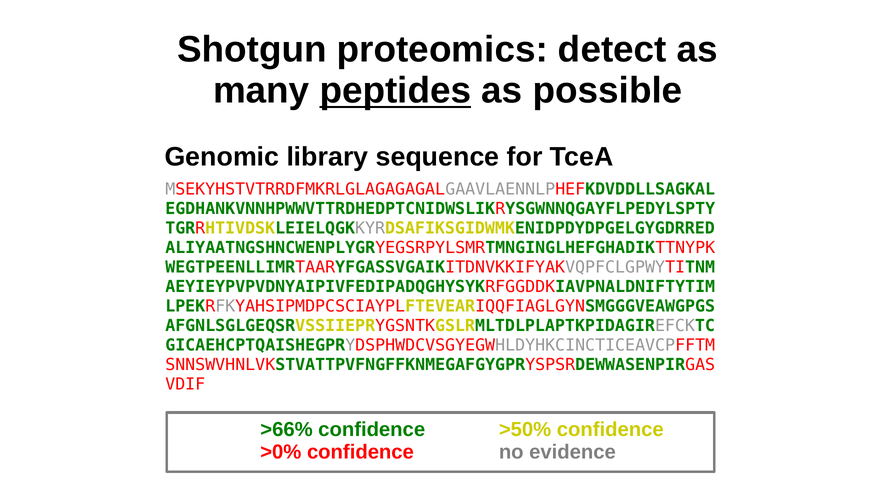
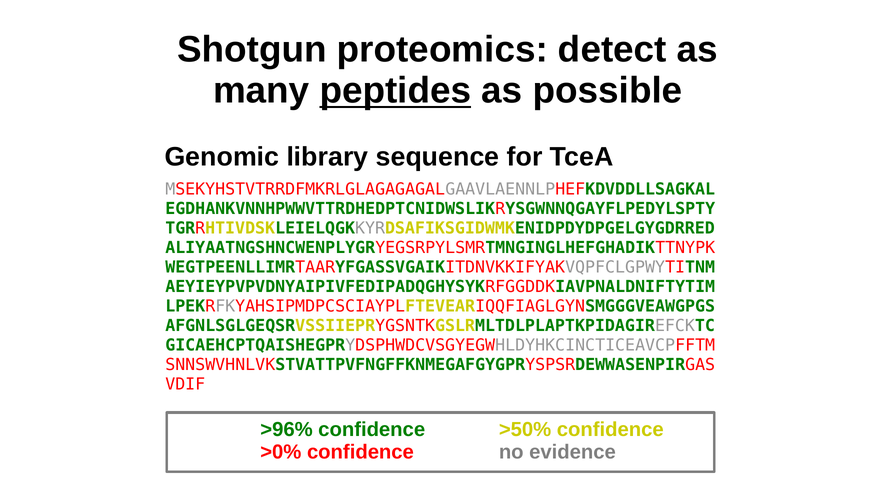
>66%: >66% -> >96%
